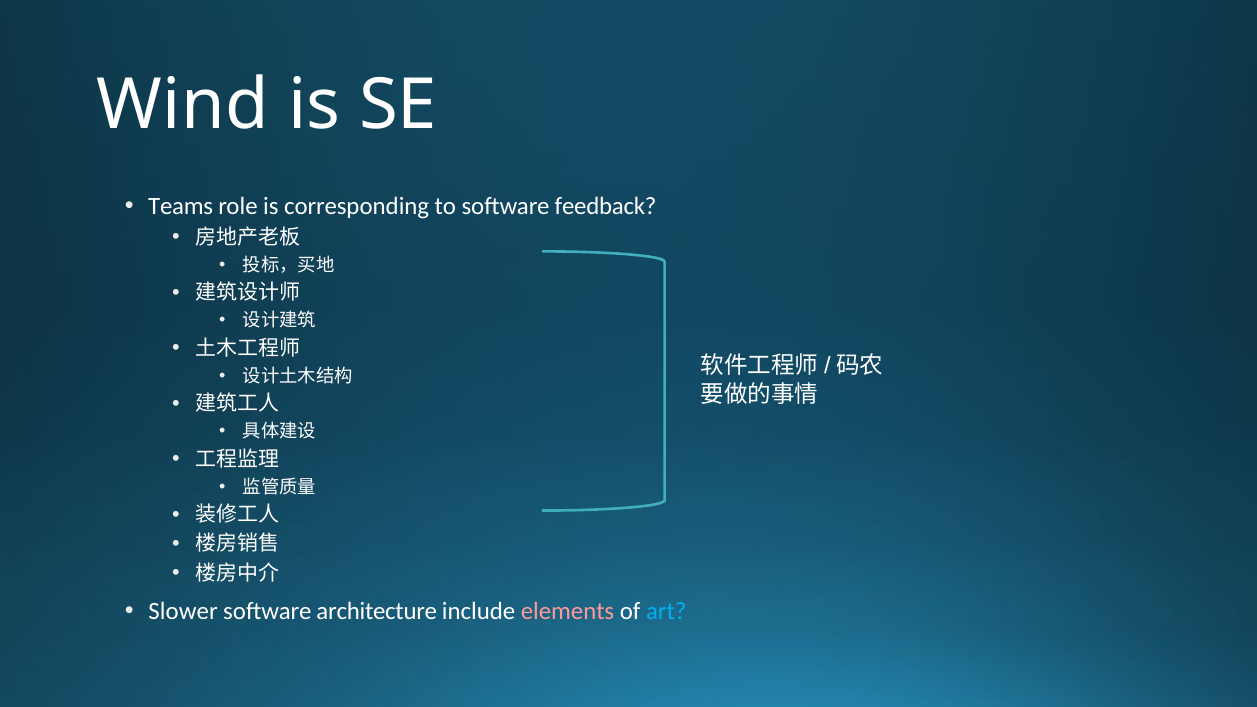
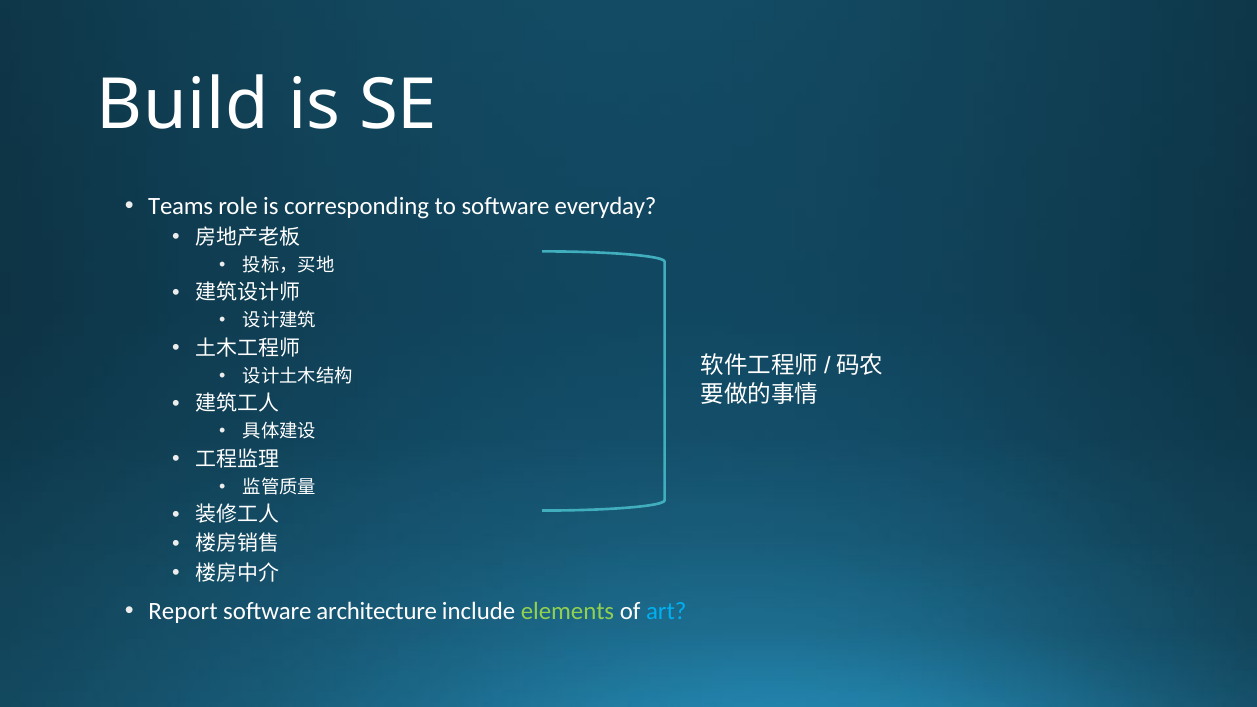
Wind: Wind -> Build
feedback: feedback -> everyday
Slower: Slower -> Report
elements colour: pink -> light green
